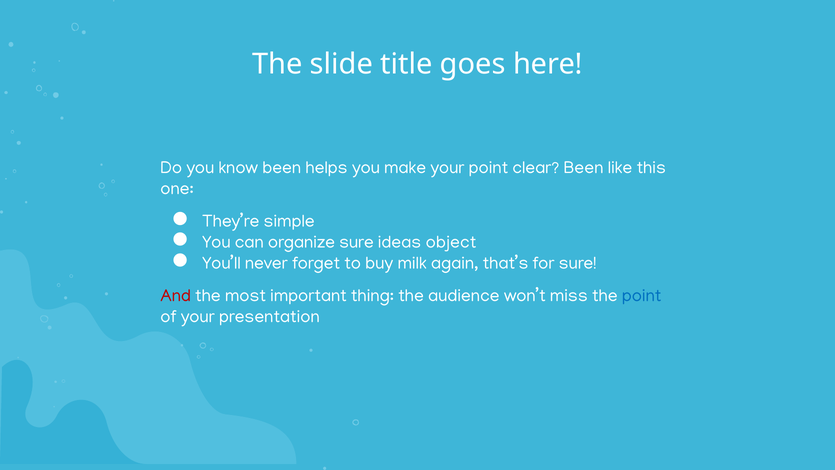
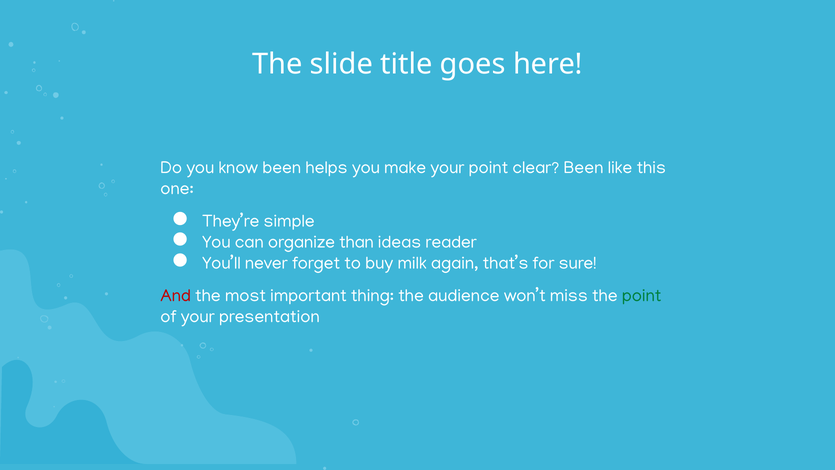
organize sure: sure -> than
object: object -> reader
point at (642, 295) colour: blue -> green
